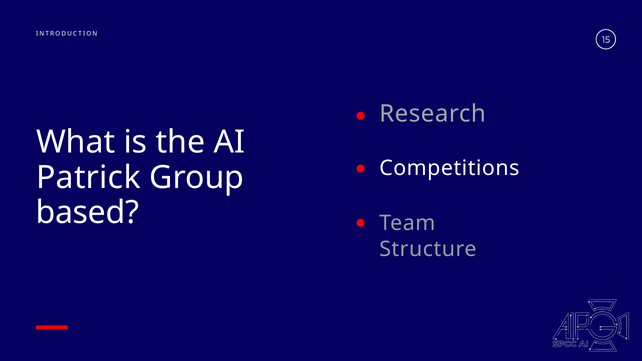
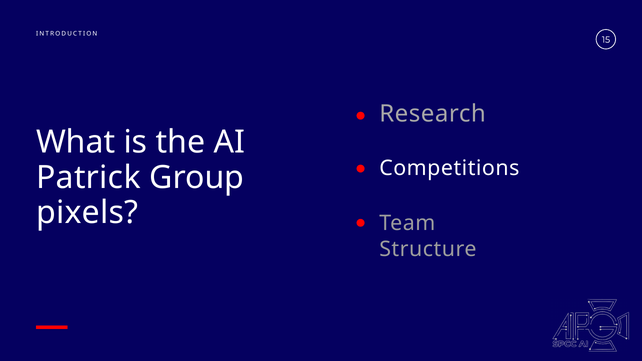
based: based -> pixels
